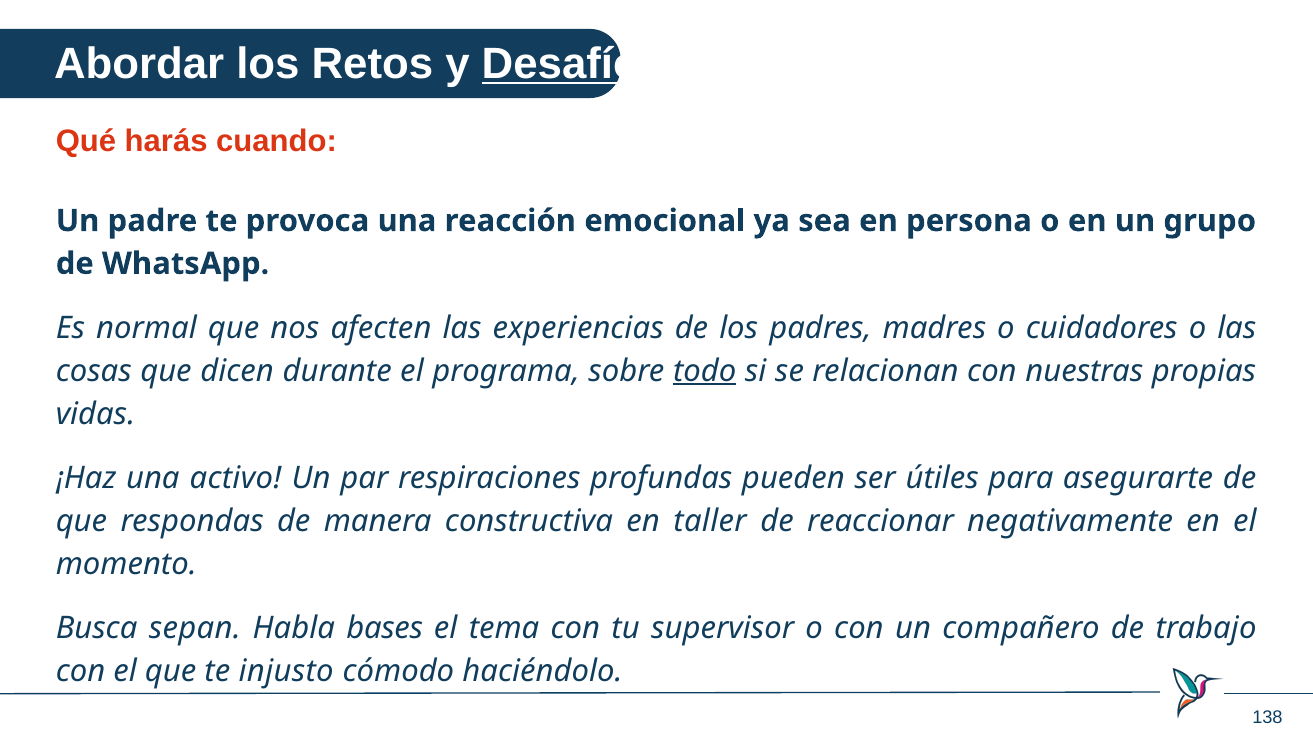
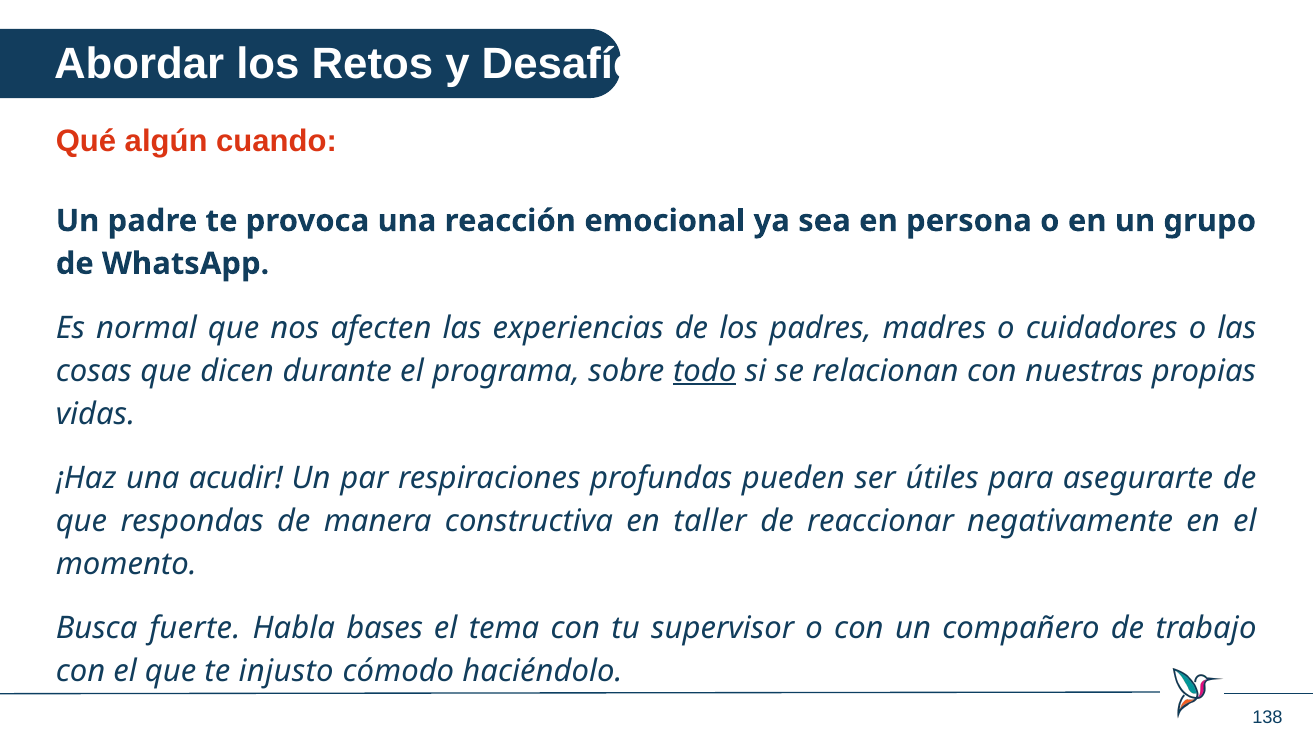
Desafíos underline: present -> none
harás: harás -> algún
activo: activo -> acudir
sepan: sepan -> fuerte
